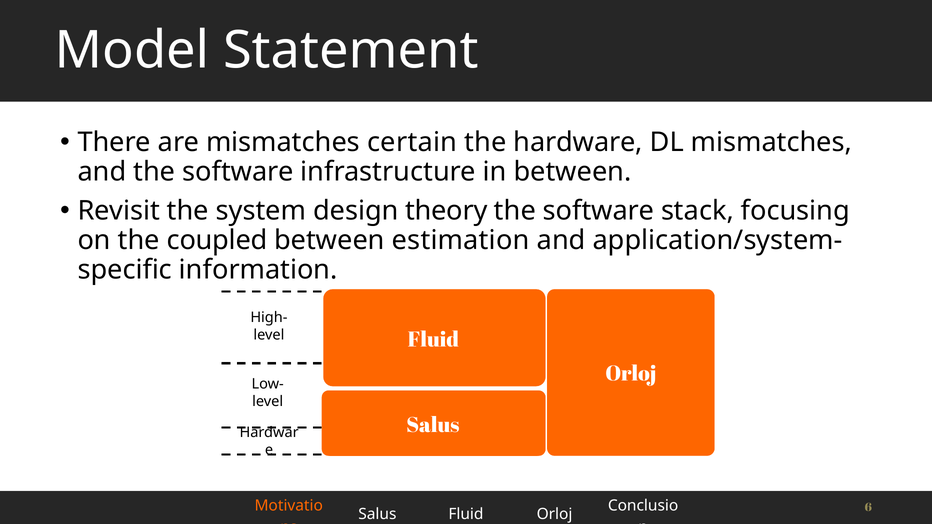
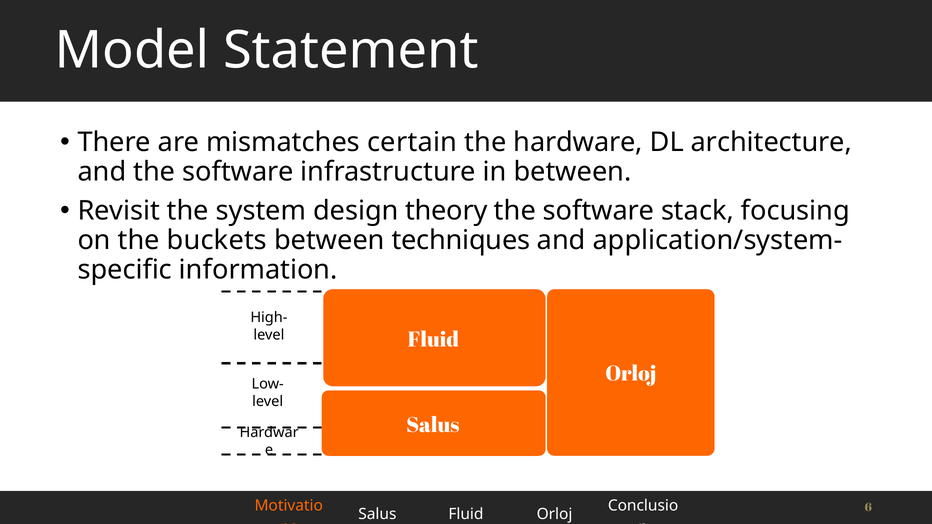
DL mismatches: mismatches -> architecture
coupled: coupled -> buckets
estimation: estimation -> techniques
